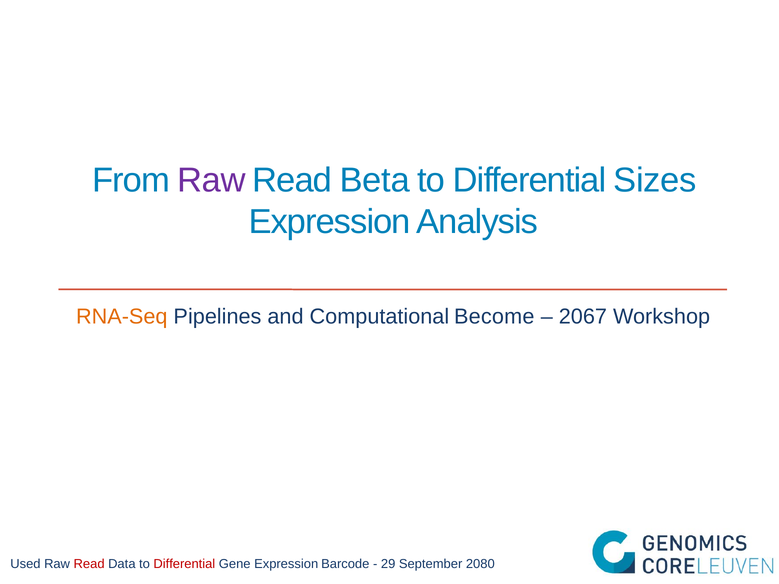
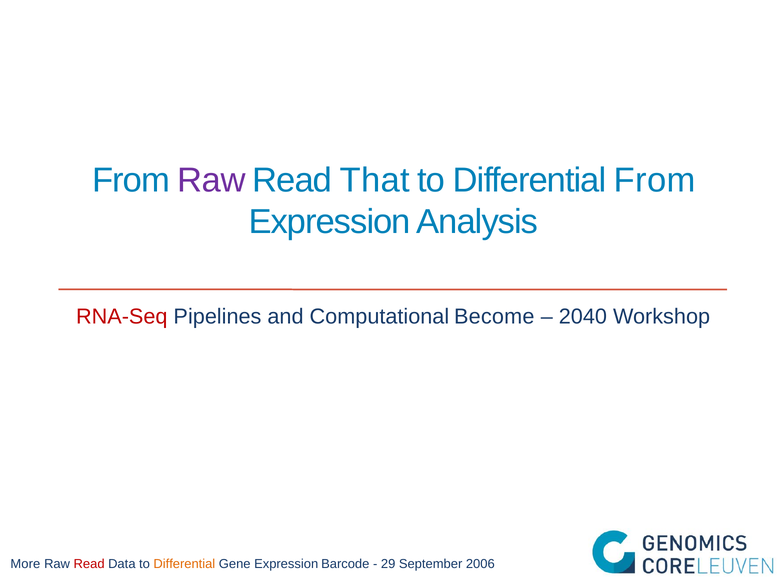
Beta: Beta -> That
Differential Sizes: Sizes -> From
RNA-Seq colour: orange -> red
2067: 2067 -> 2040
Used: Used -> More
Differential at (184, 564) colour: red -> orange
2080: 2080 -> 2006
